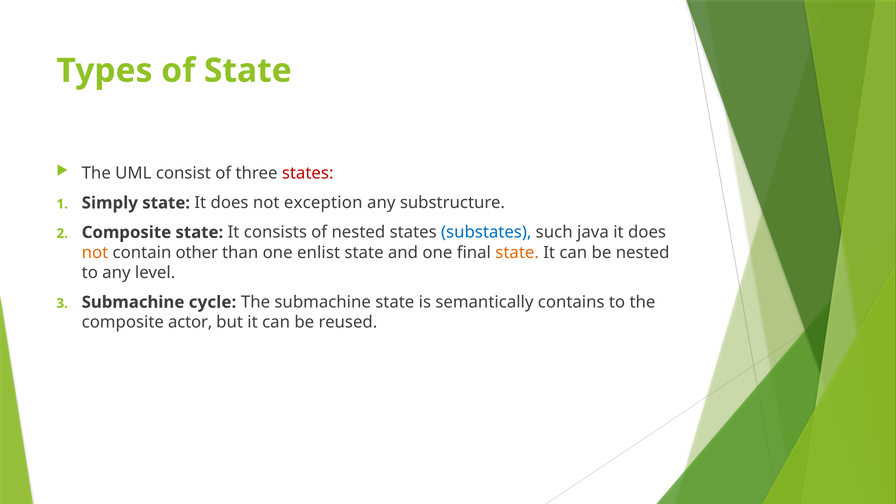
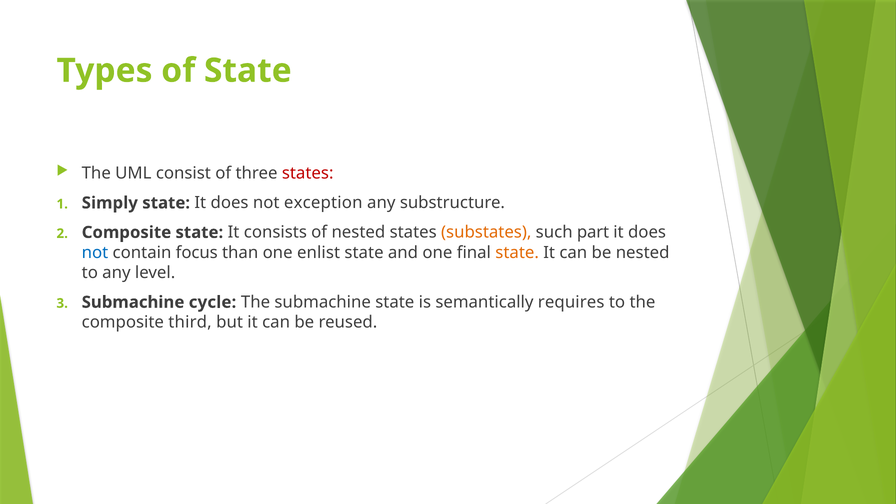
substates colour: blue -> orange
java: java -> part
not at (95, 253) colour: orange -> blue
other: other -> focus
contains: contains -> requires
actor: actor -> third
